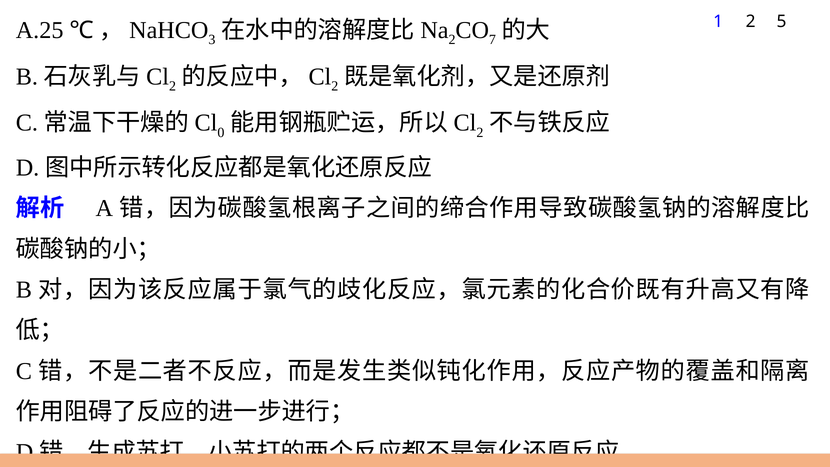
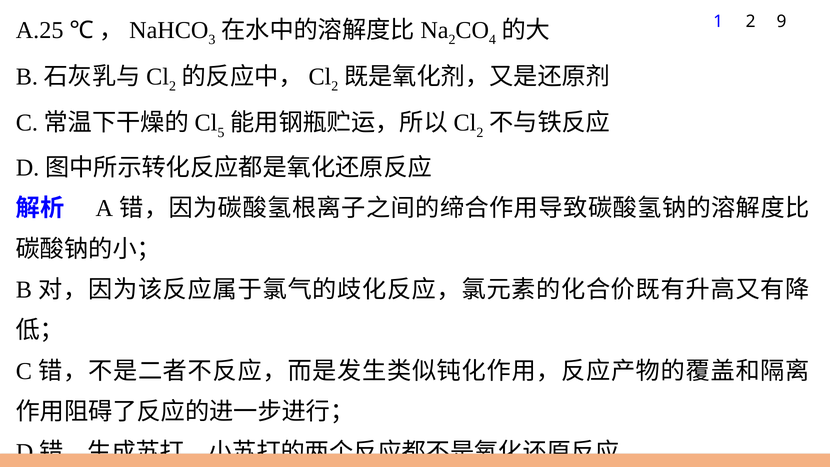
5: 5 -> 9
7: 7 -> 4
0: 0 -> 5
